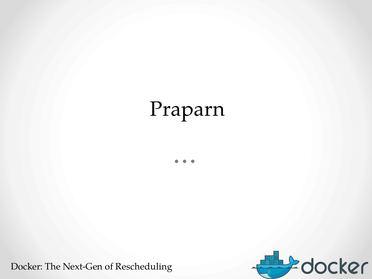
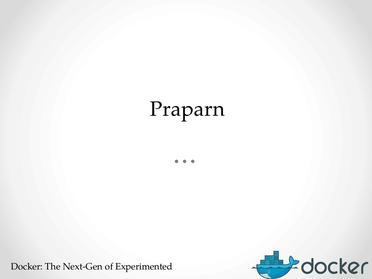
Rescheduling: Rescheduling -> Experimented
